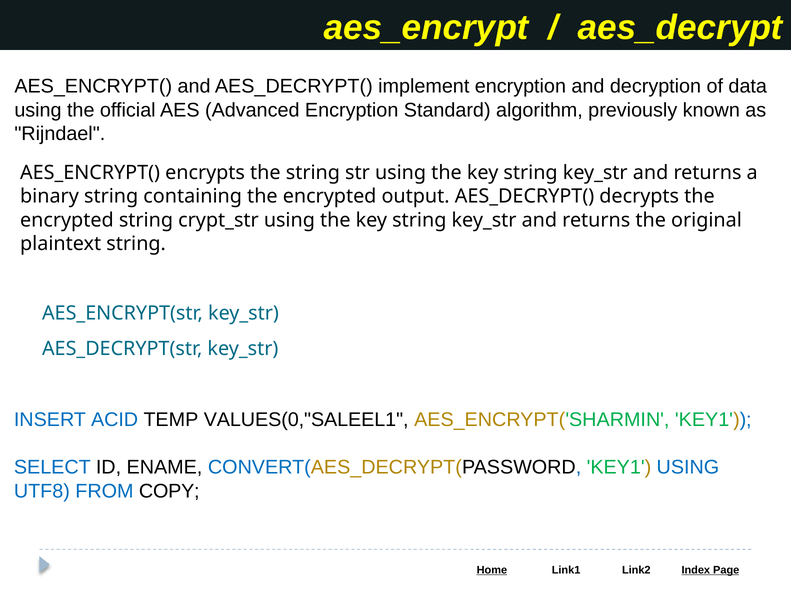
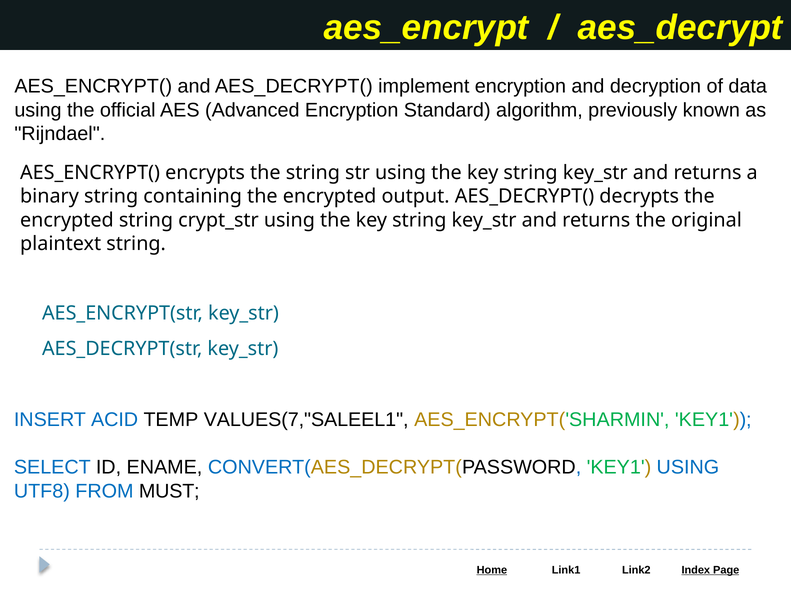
VALUES(0,"SALEEL1: VALUES(0,"SALEEL1 -> VALUES(7,"SALEEL1
COPY: COPY -> MUST
